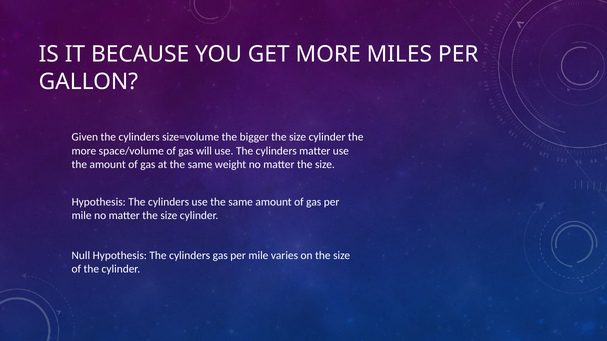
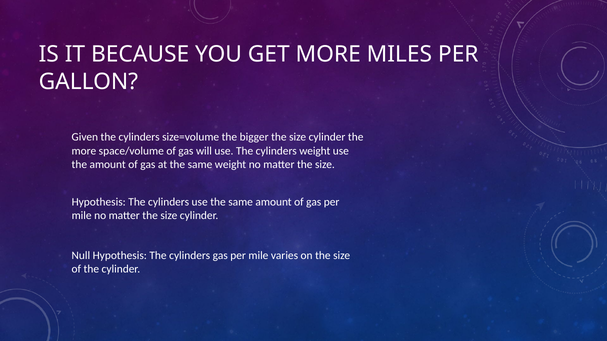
cylinders matter: matter -> weight
